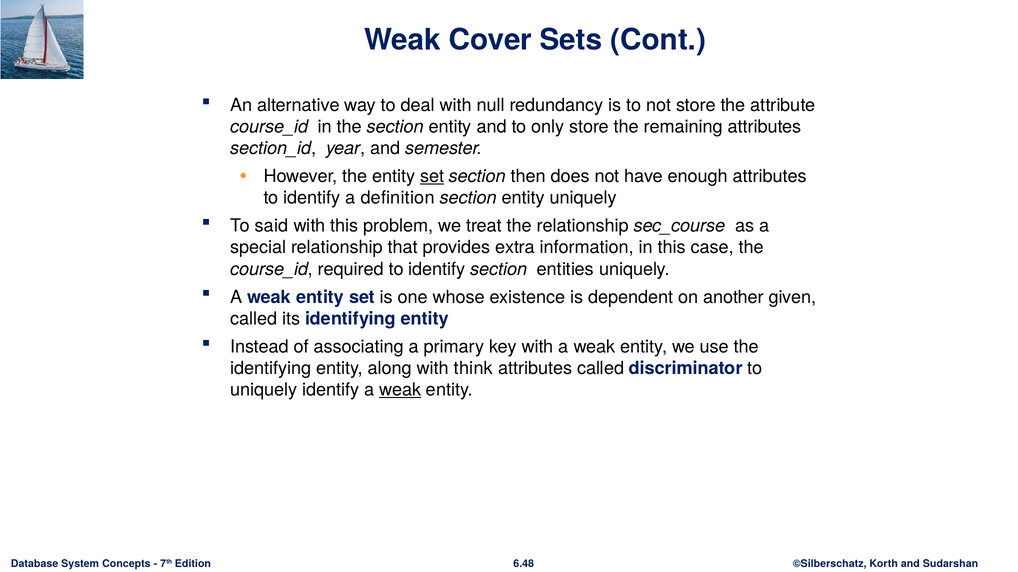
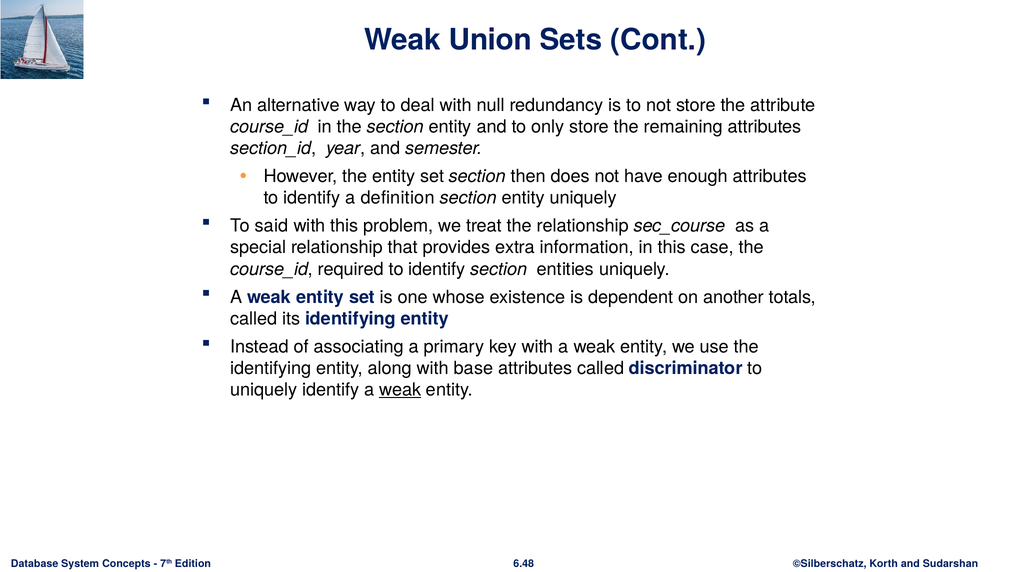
Cover: Cover -> Union
set at (432, 177) underline: present -> none
given: given -> totals
think: think -> base
